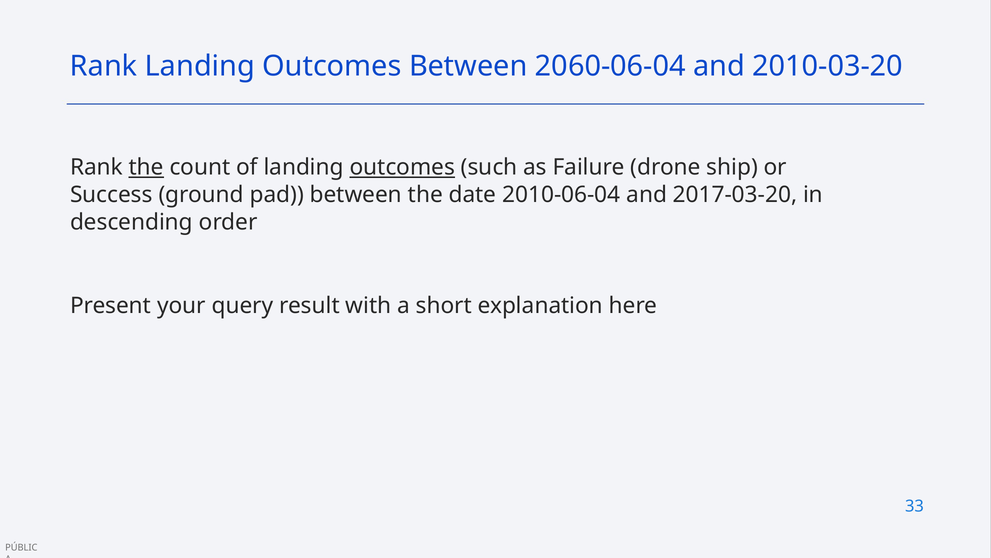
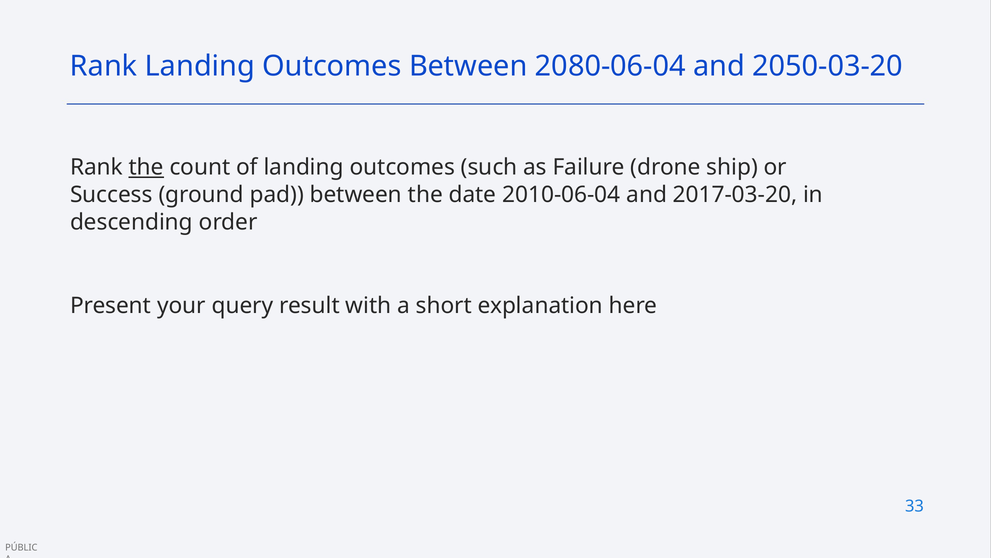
2060-06-04: 2060-06-04 -> 2080-06-04
2010-03-20: 2010-03-20 -> 2050-03-20
outcomes at (402, 167) underline: present -> none
